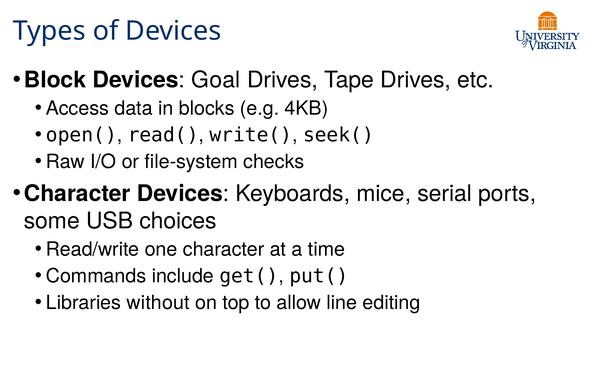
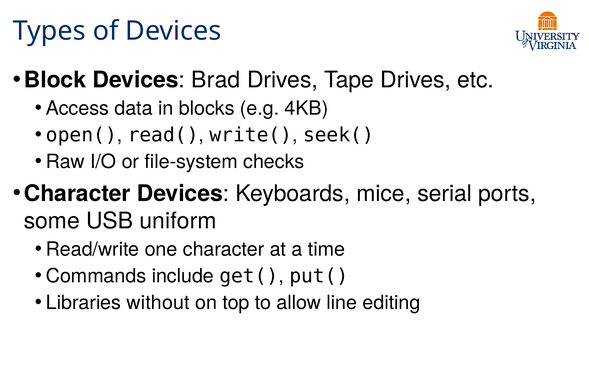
Goal: Goal -> Brad
choices: choices -> uniform
